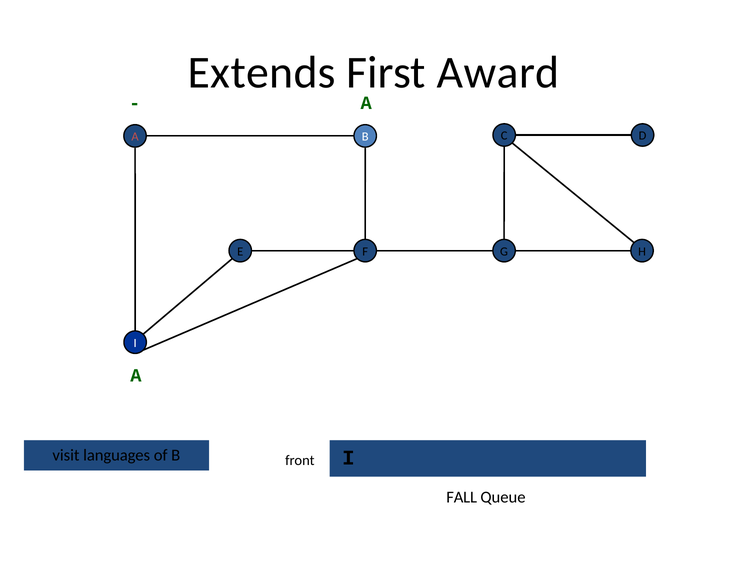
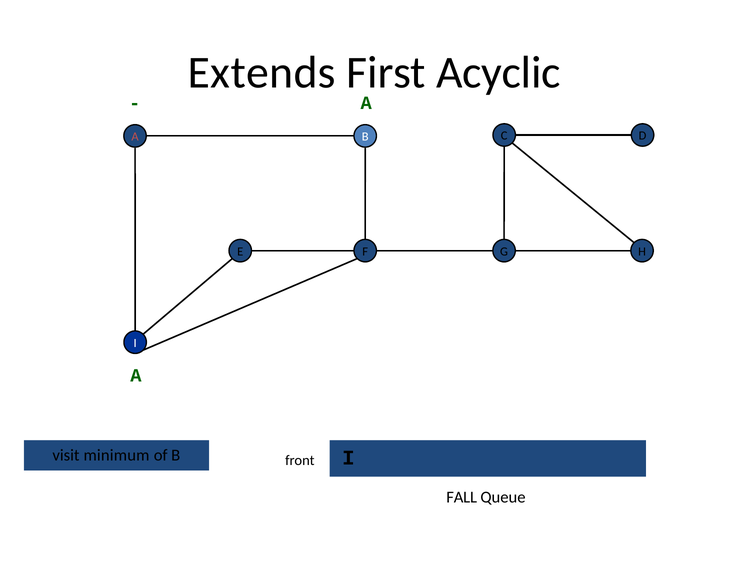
Award: Award -> Acyclic
languages: languages -> minimum
